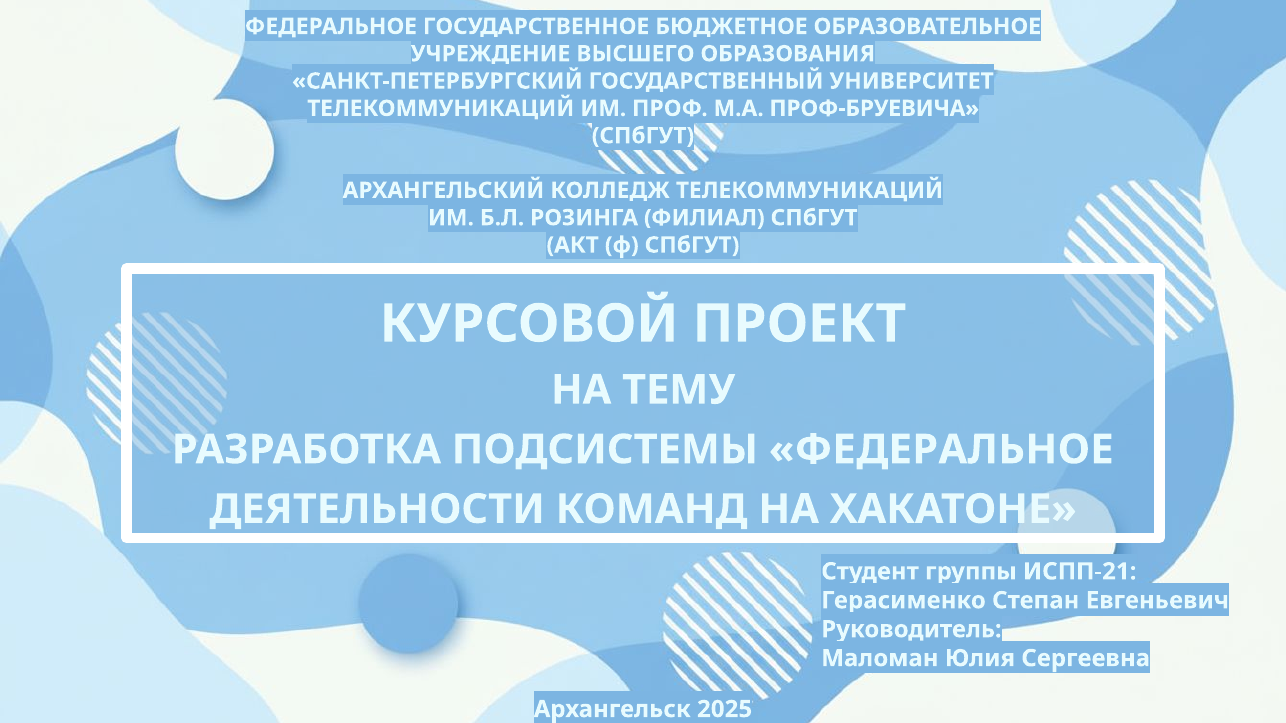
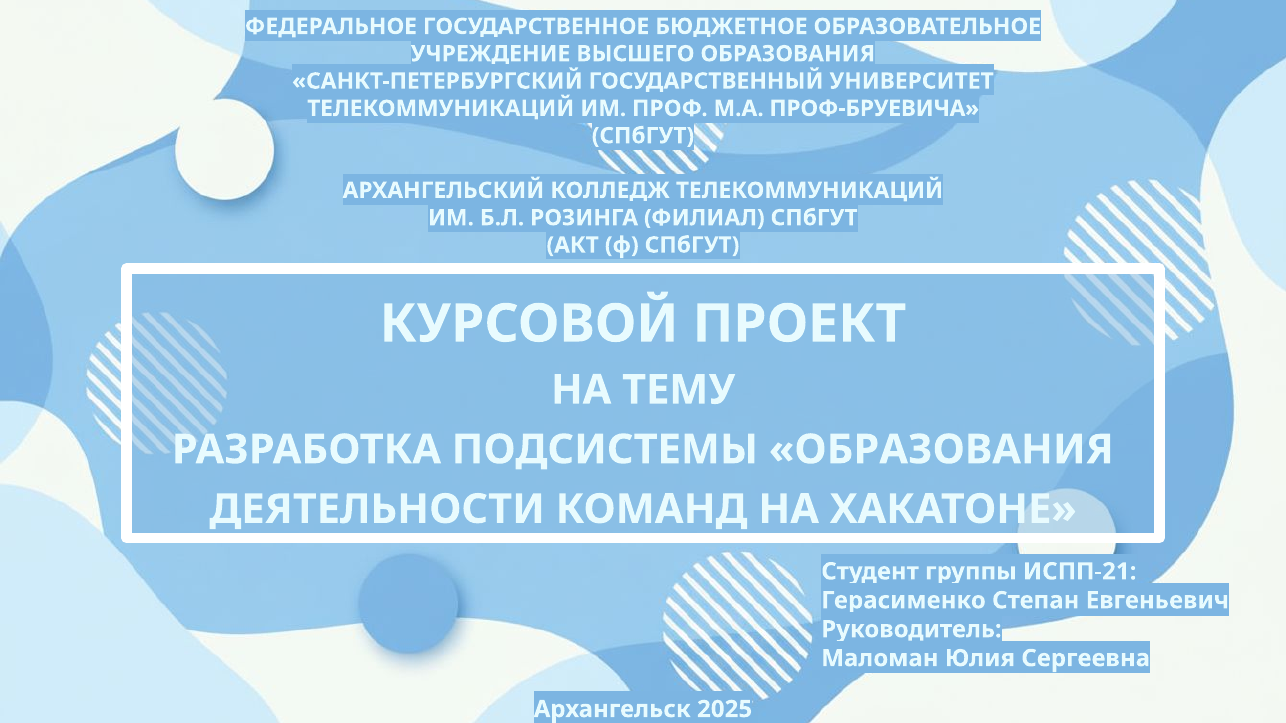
ПОДСИСТЕМЫ ФЕДЕРАЛЬНОЕ: ФЕДЕРАЛЬНОЕ -> ОБРАЗОВАНИЯ
